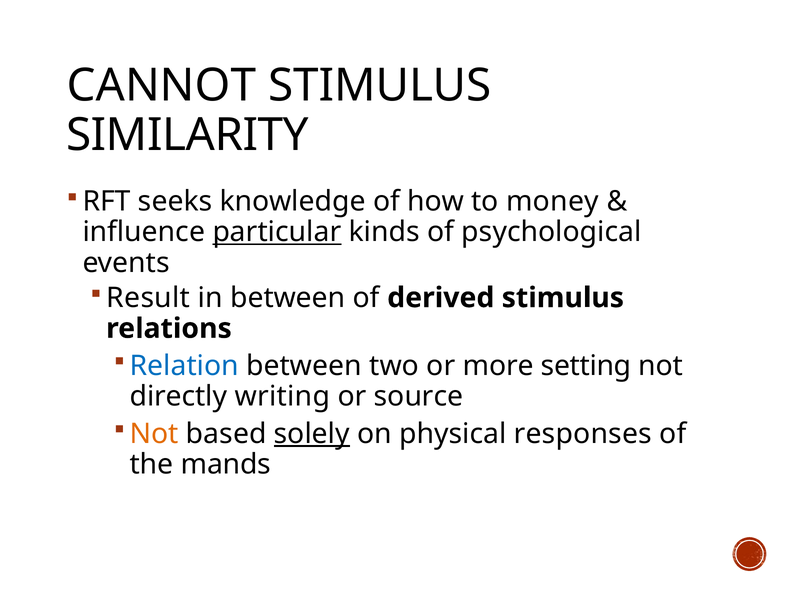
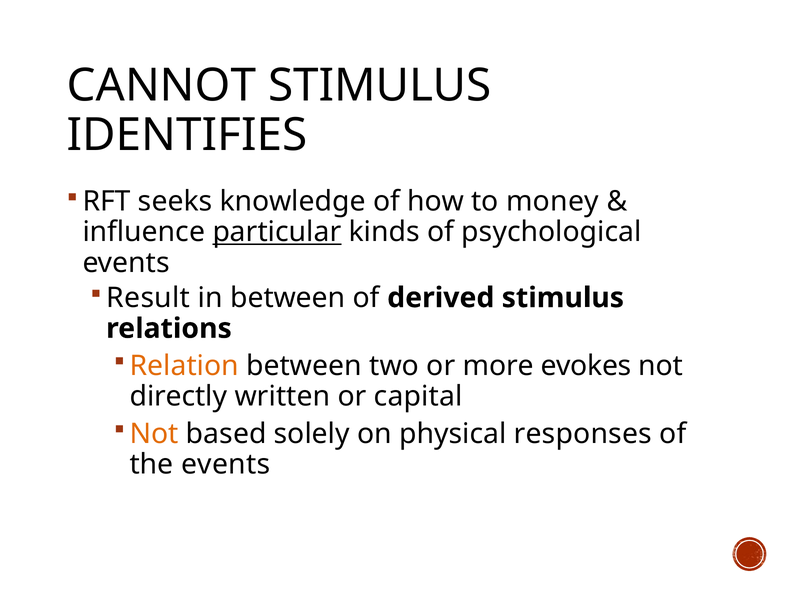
SIMILARITY: SIMILARITY -> IDENTIFIES
Relation colour: blue -> orange
setting: setting -> evokes
writing: writing -> written
source: source -> capital
solely underline: present -> none
the mands: mands -> events
